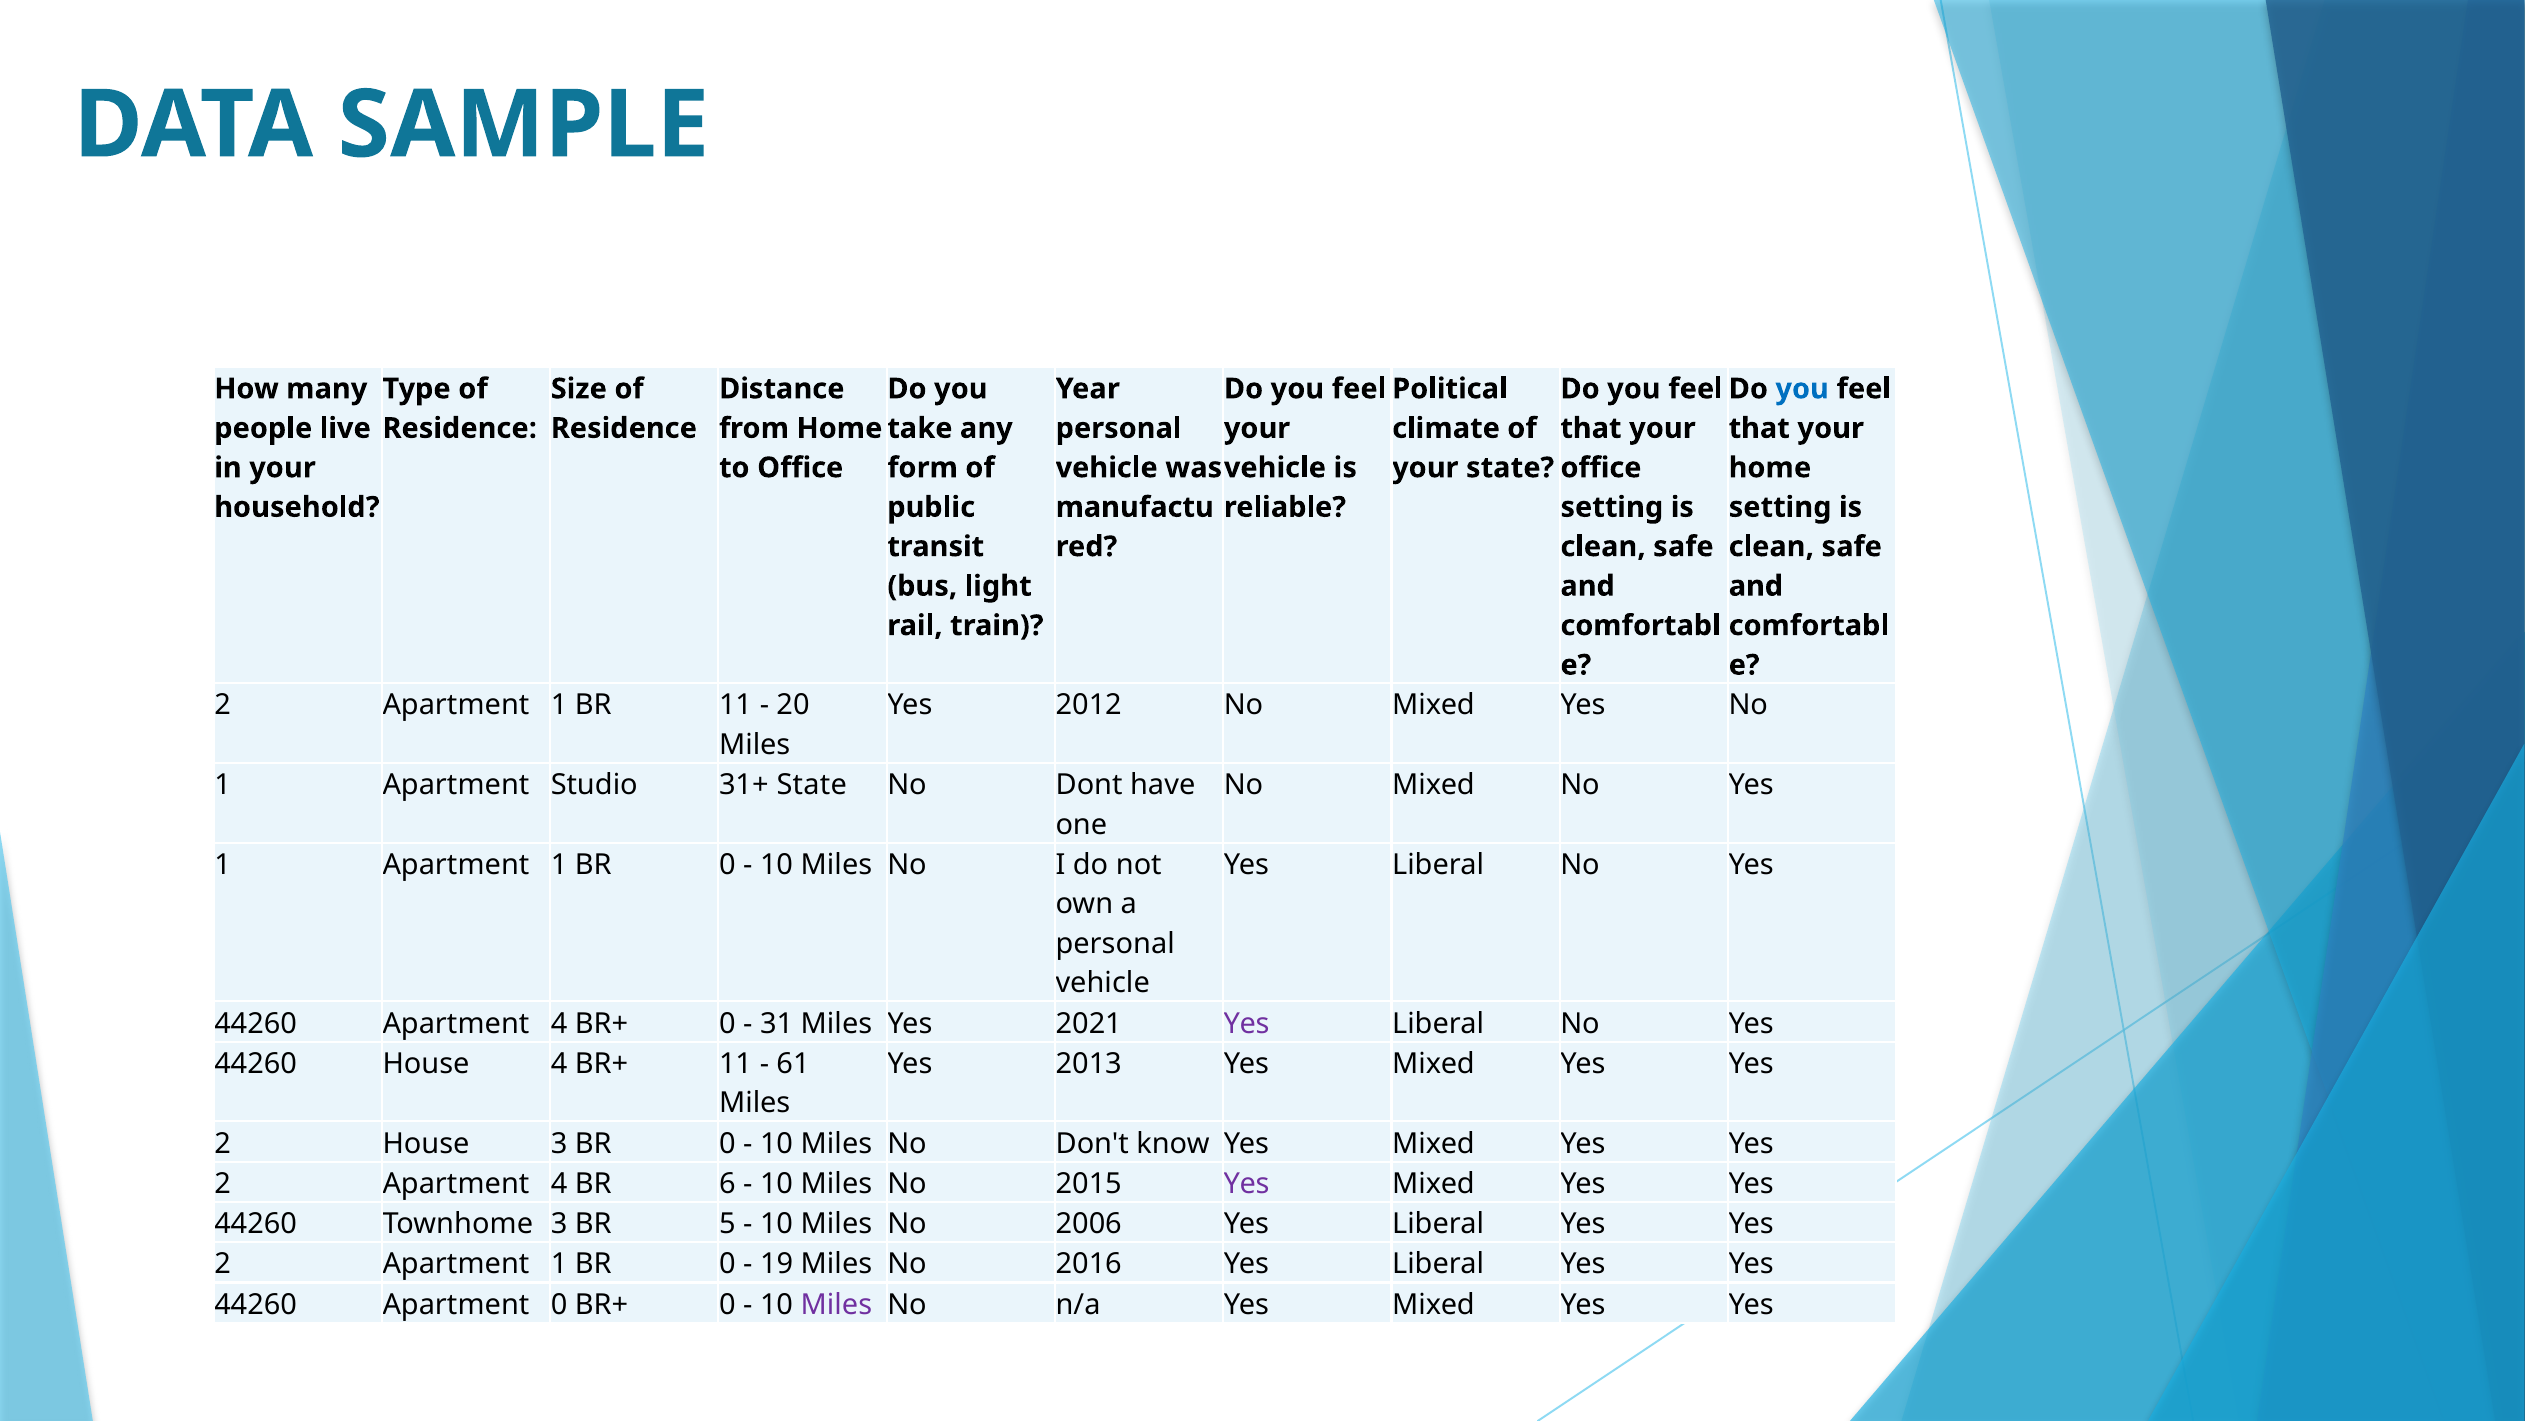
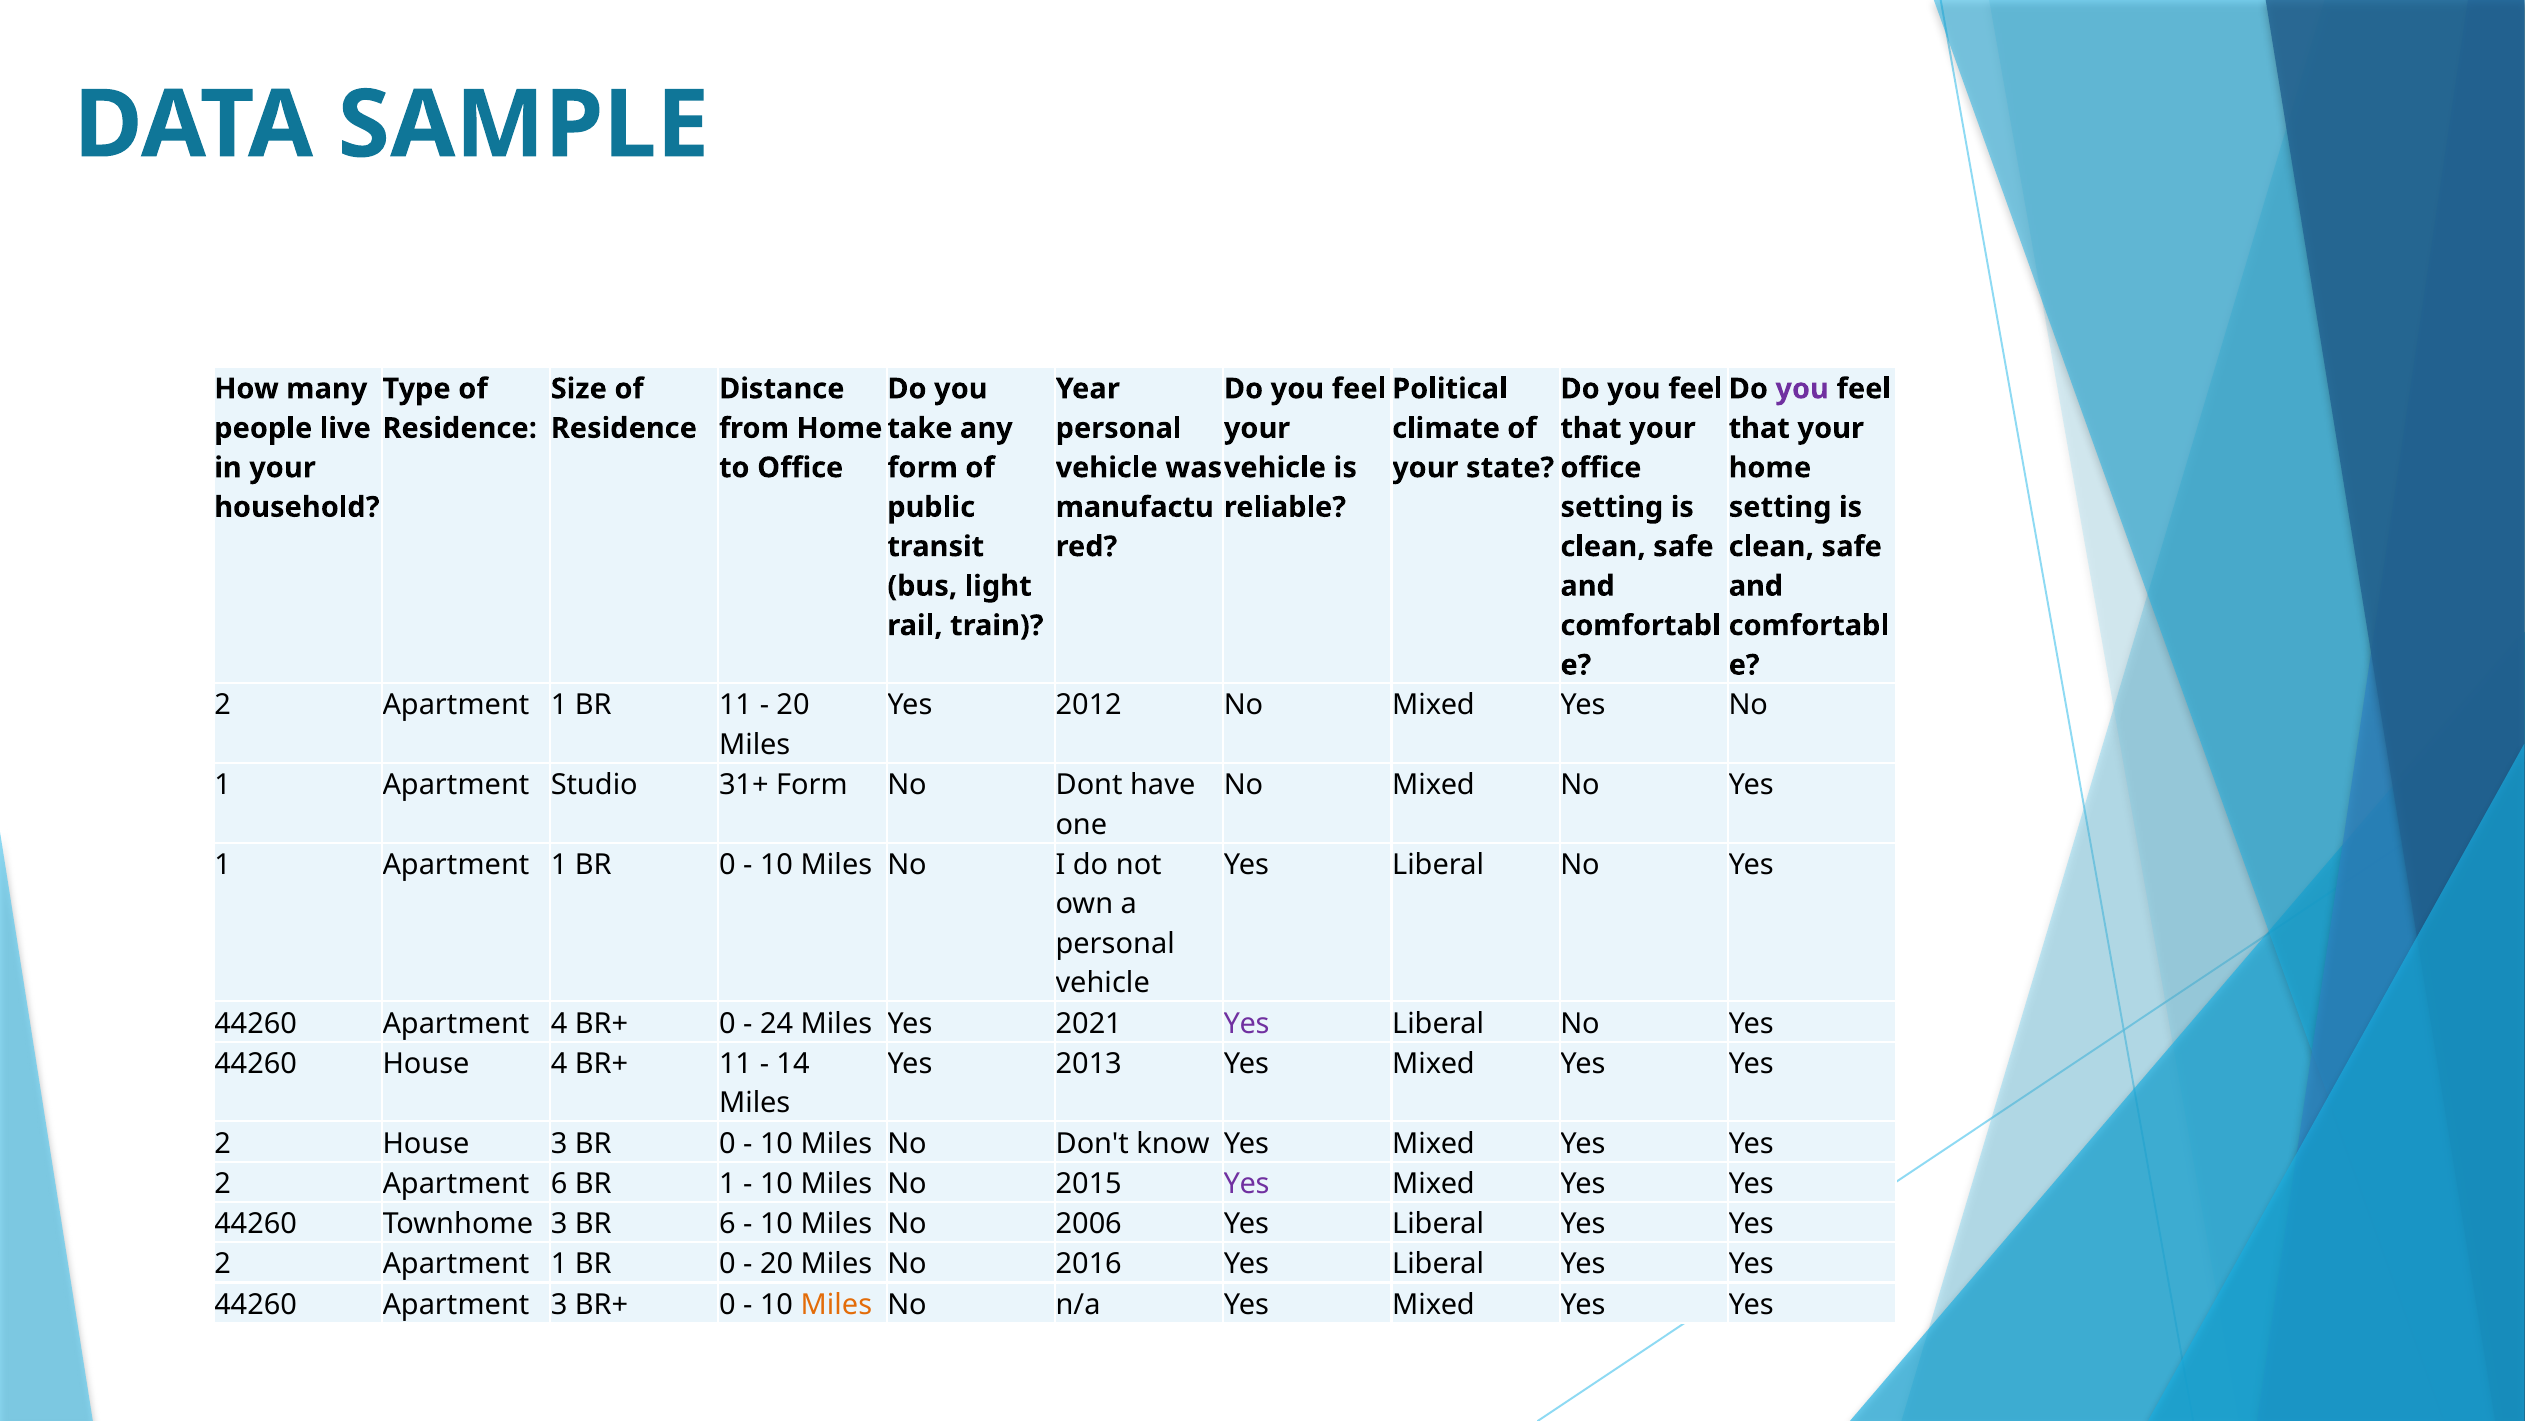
you at (1802, 389) colour: blue -> purple
31+ State: State -> Form
31: 31 -> 24
61: 61 -> 14
2 Apartment 4: 4 -> 6
BR 6: 6 -> 1
BR 5: 5 -> 6
19 at (777, 1264): 19 -> 20
Apartment 0: 0 -> 3
Miles at (836, 1304) colour: purple -> orange
